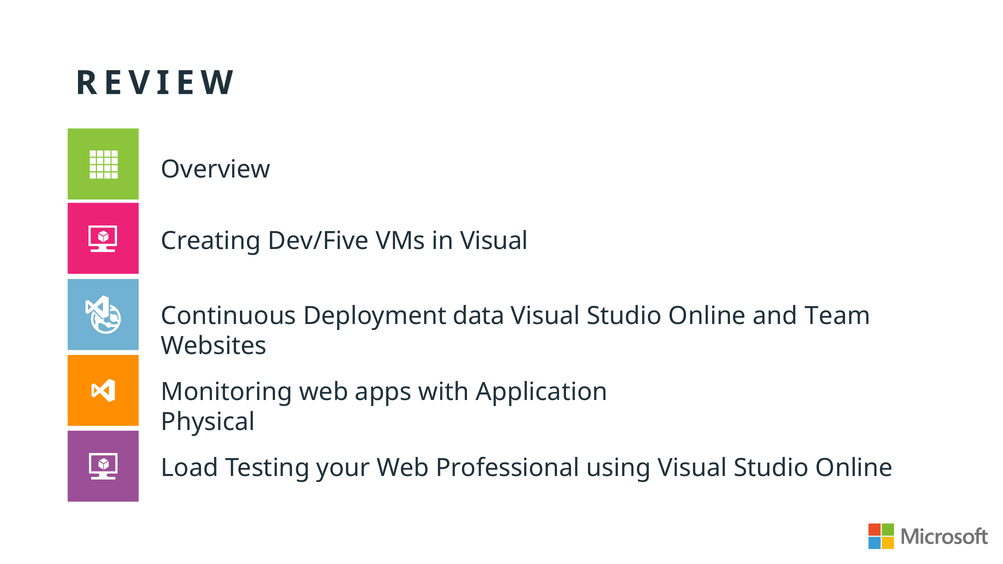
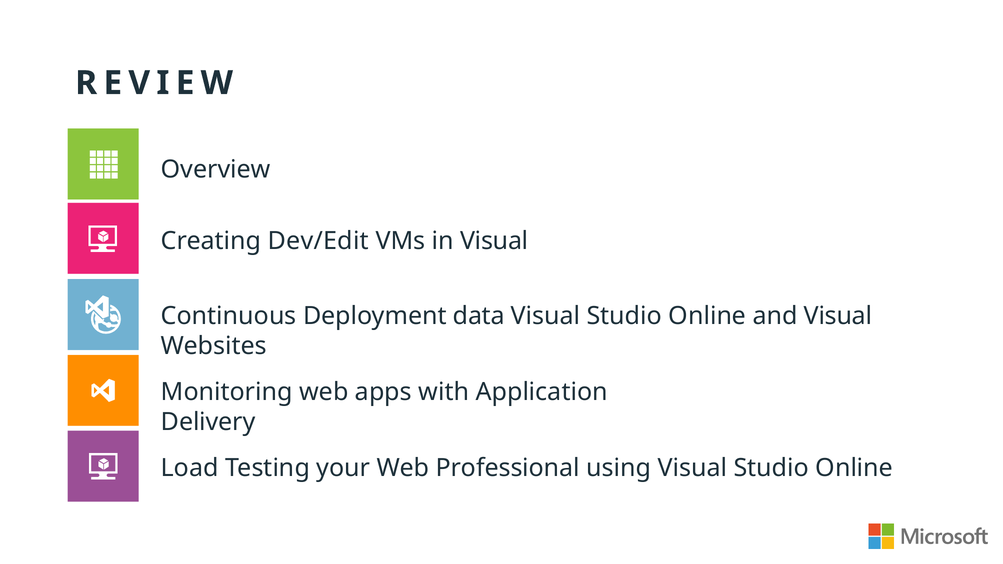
Dev/Five: Dev/Five -> Dev/Edit
and Team: Team -> Visual
Physical: Physical -> Delivery
